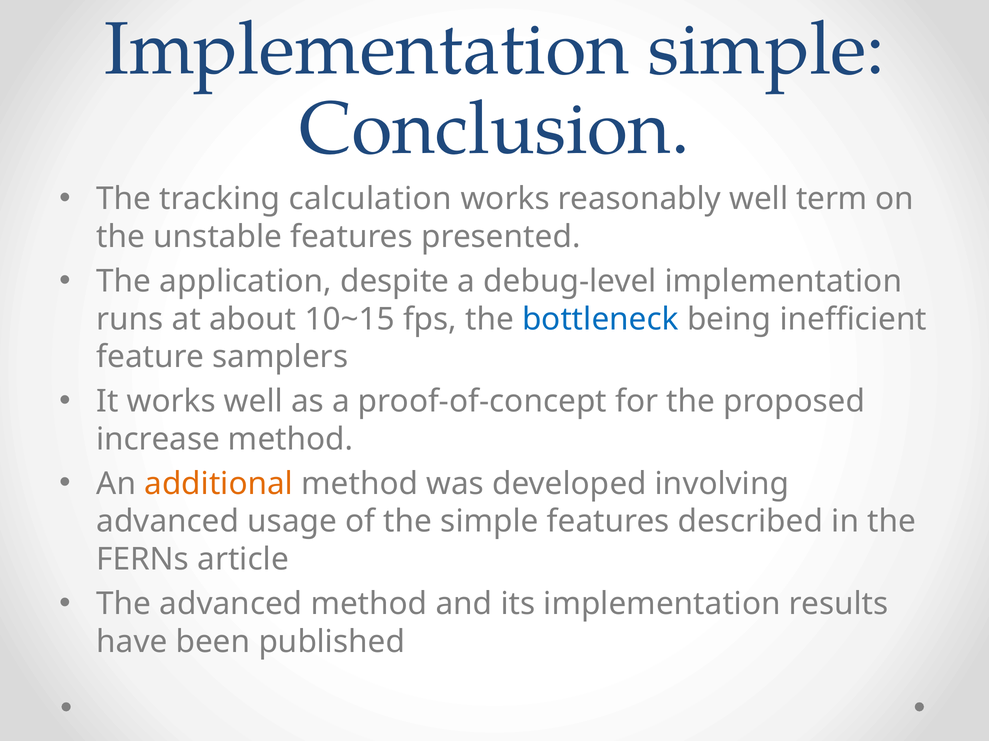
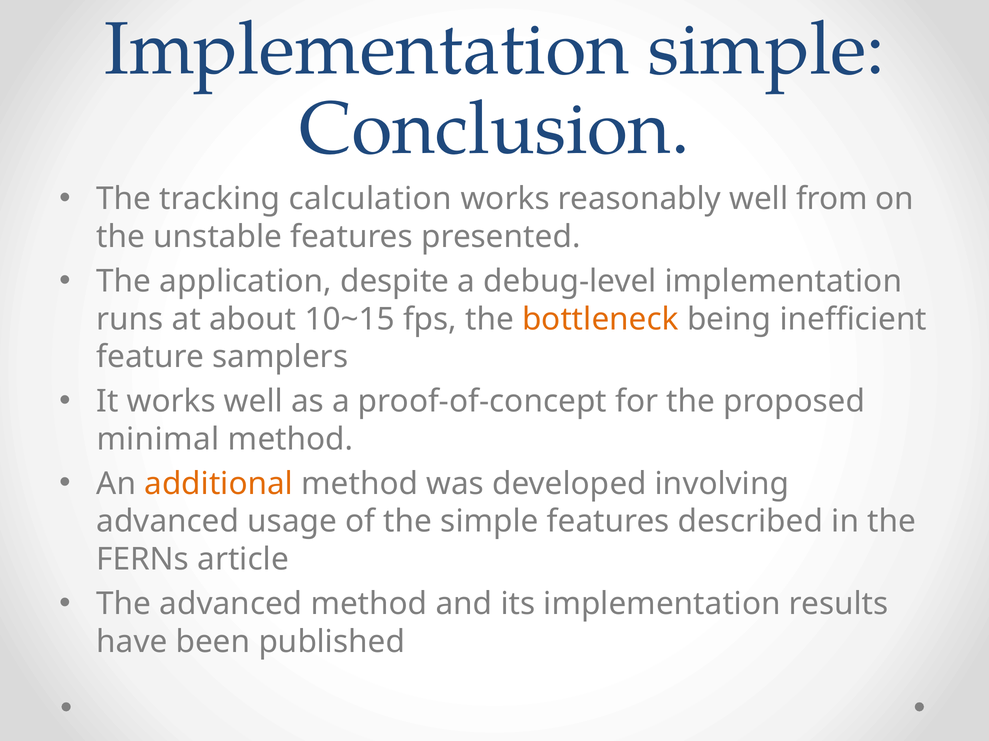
term: term -> from
bottleneck colour: blue -> orange
increase: increase -> minimal
